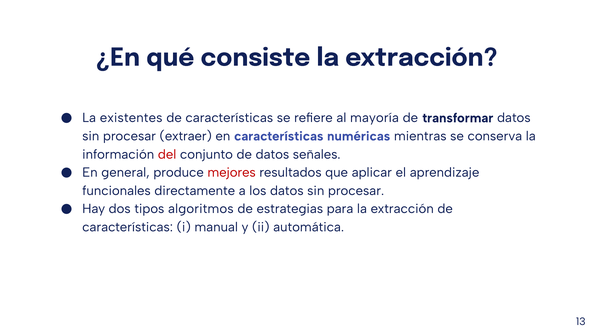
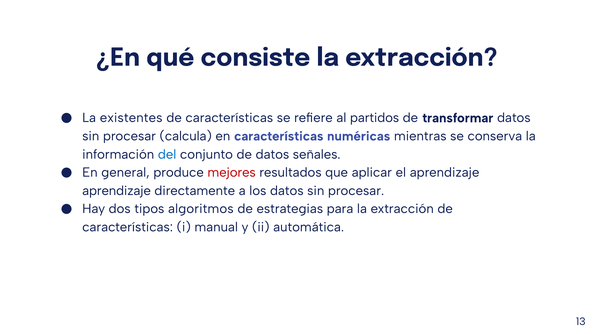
mayoría: mayoría -> partidos
extraer: extraer -> calcula
del colour: red -> blue
funcionales at (116, 191): funcionales -> aprendizaje
